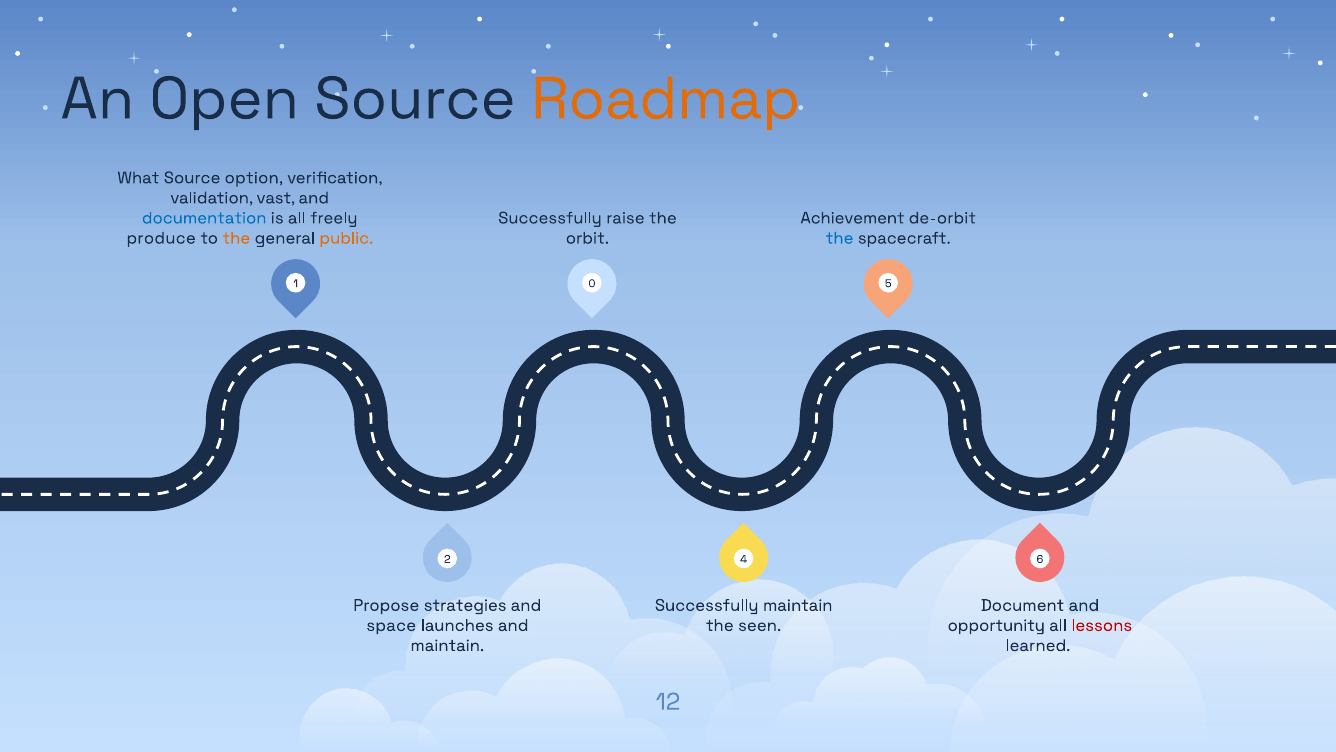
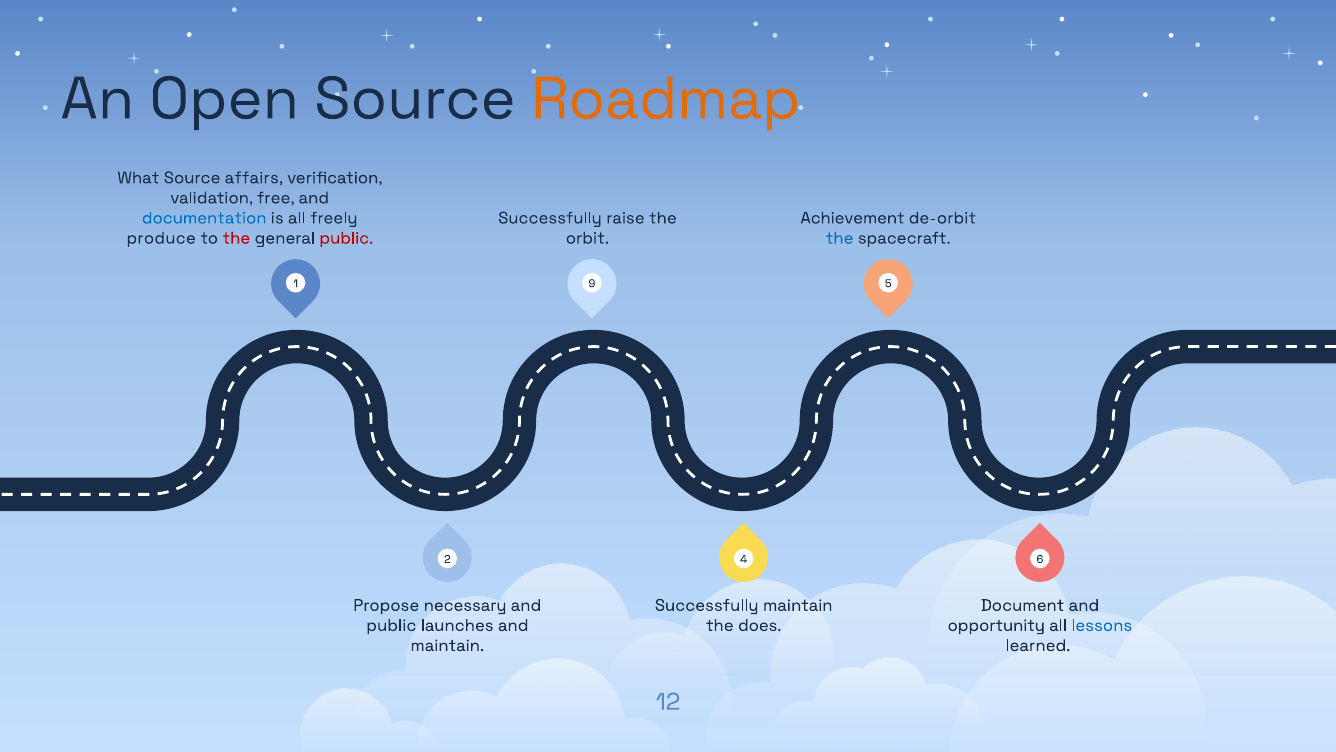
option: option -> affairs
vast: vast -> free
the at (236, 238) colour: orange -> red
public at (346, 238) colour: orange -> red
0: 0 -> 9
strategies: strategies -> necessary
space at (391, 625): space -> public
seen: seen -> does
lessons colour: red -> blue
